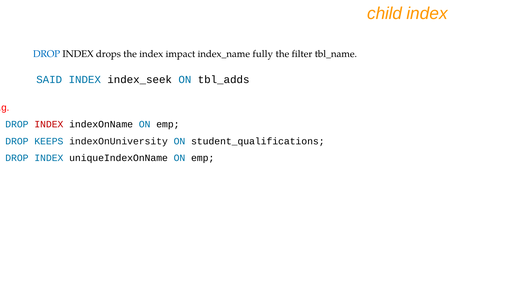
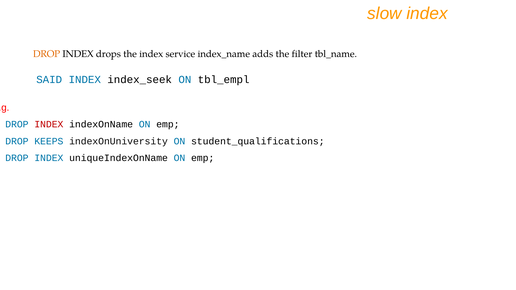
child: child -> slow
DROP at (47, 54) colour: blue -> orange
impact: impact -> service
fully: fully -> adds
tbl_adds: tbl_adds -> tbl_empl
